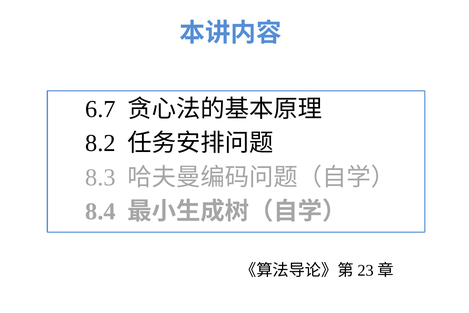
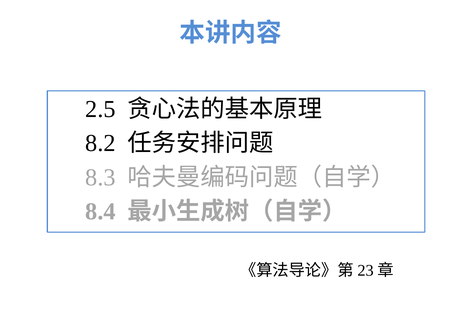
6.7: 6.7 -> 2.5
